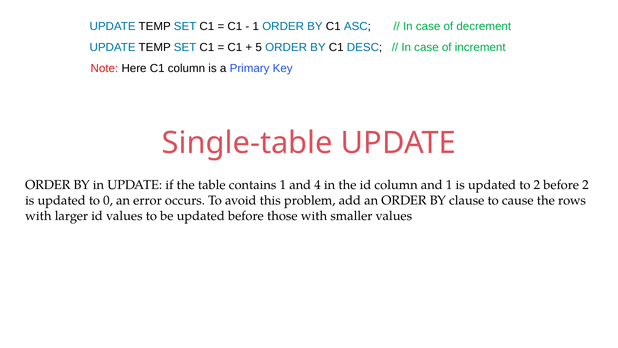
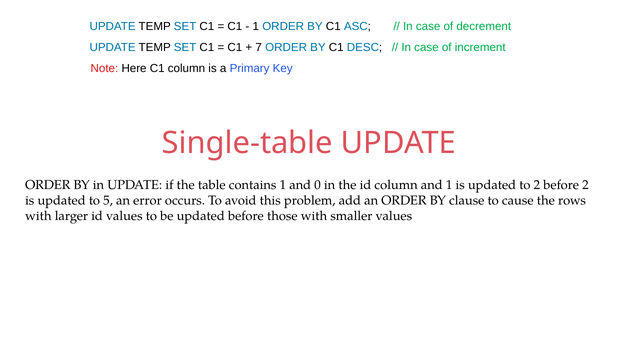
5: 5 -> 7
4: 4 -> 0
0: 0 -> 5
